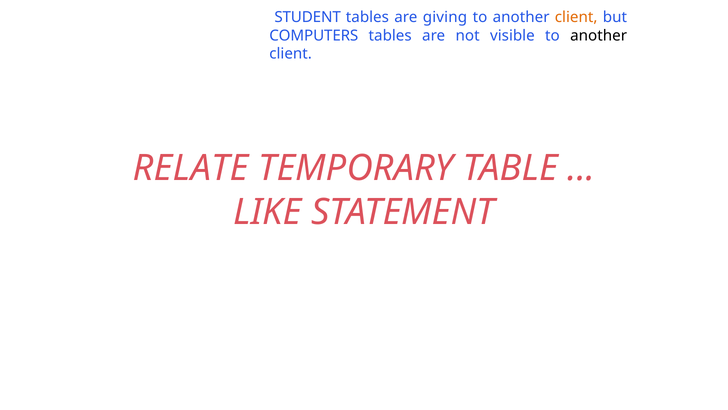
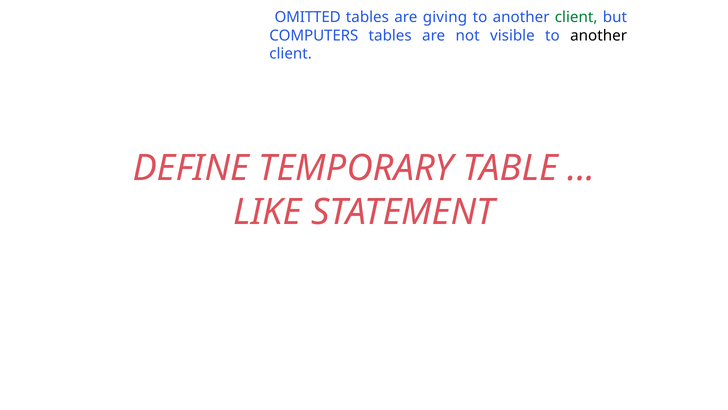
STUDENT: STUDENT -> OMITTED
client at (576, 17) colour: orange -> green
RELATE: RELATE -> DEFINE
